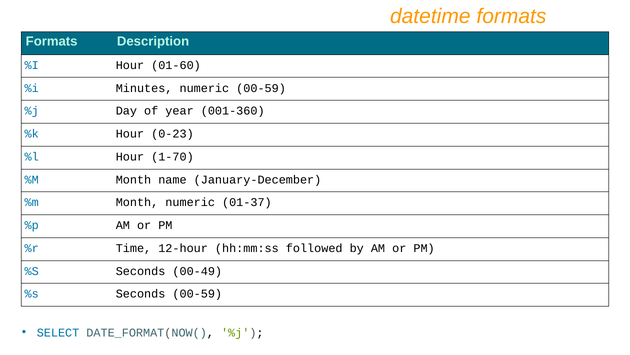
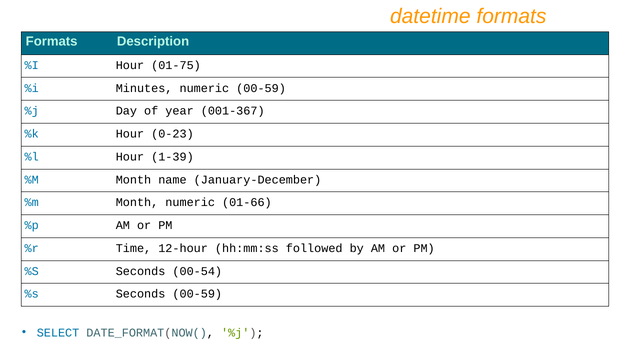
01-60: 01-60 -> 01-75
001-360: 001-360 -> 001-367
1-70: 1-70 -> 1-39
01-37: 01-37 -> 01-66
00-49: 00-49 -> 00-54
